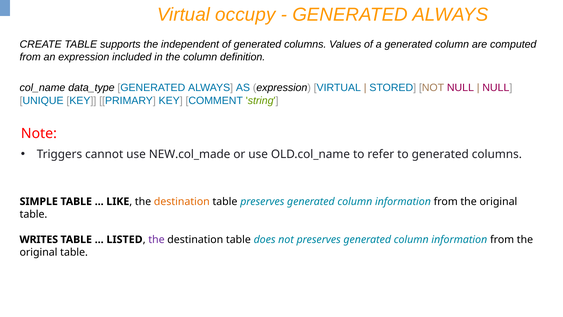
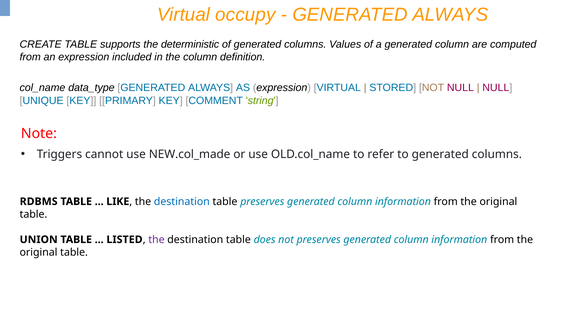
independent: independent -> deterministic
SIMPLE: SIMPLE -> RDBMS
destination at (182, 201) colour: orange -> blue
WRITES: WRITES -> UNION
